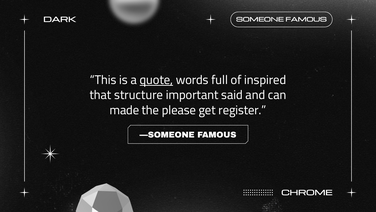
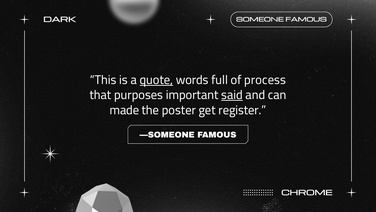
inspired: inspired -> process
structure: structure -> purposes
said underline: none -> present
please: please -> poster
